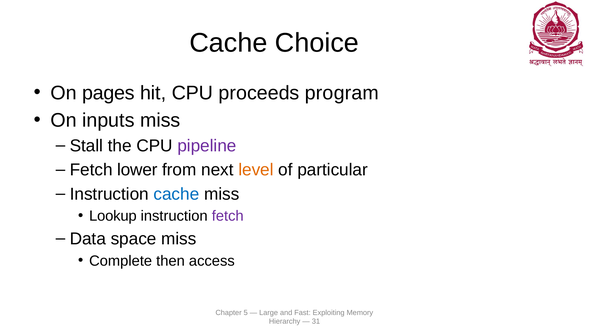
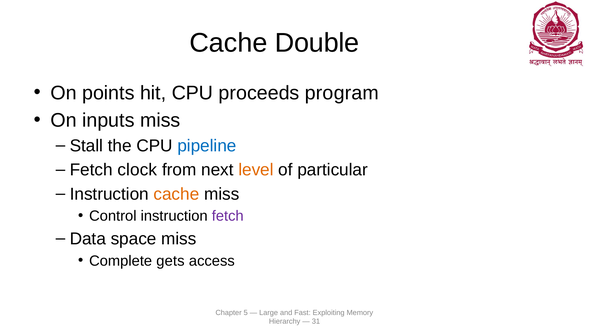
Choice: Choice -> Double
pages: pages -> points
pipeline colour: purple -> blue
lower: lower -> clock
cache at (176, 194) colour: blue -> orange
Lookup: Lookup -> Control
then: then -> gets
